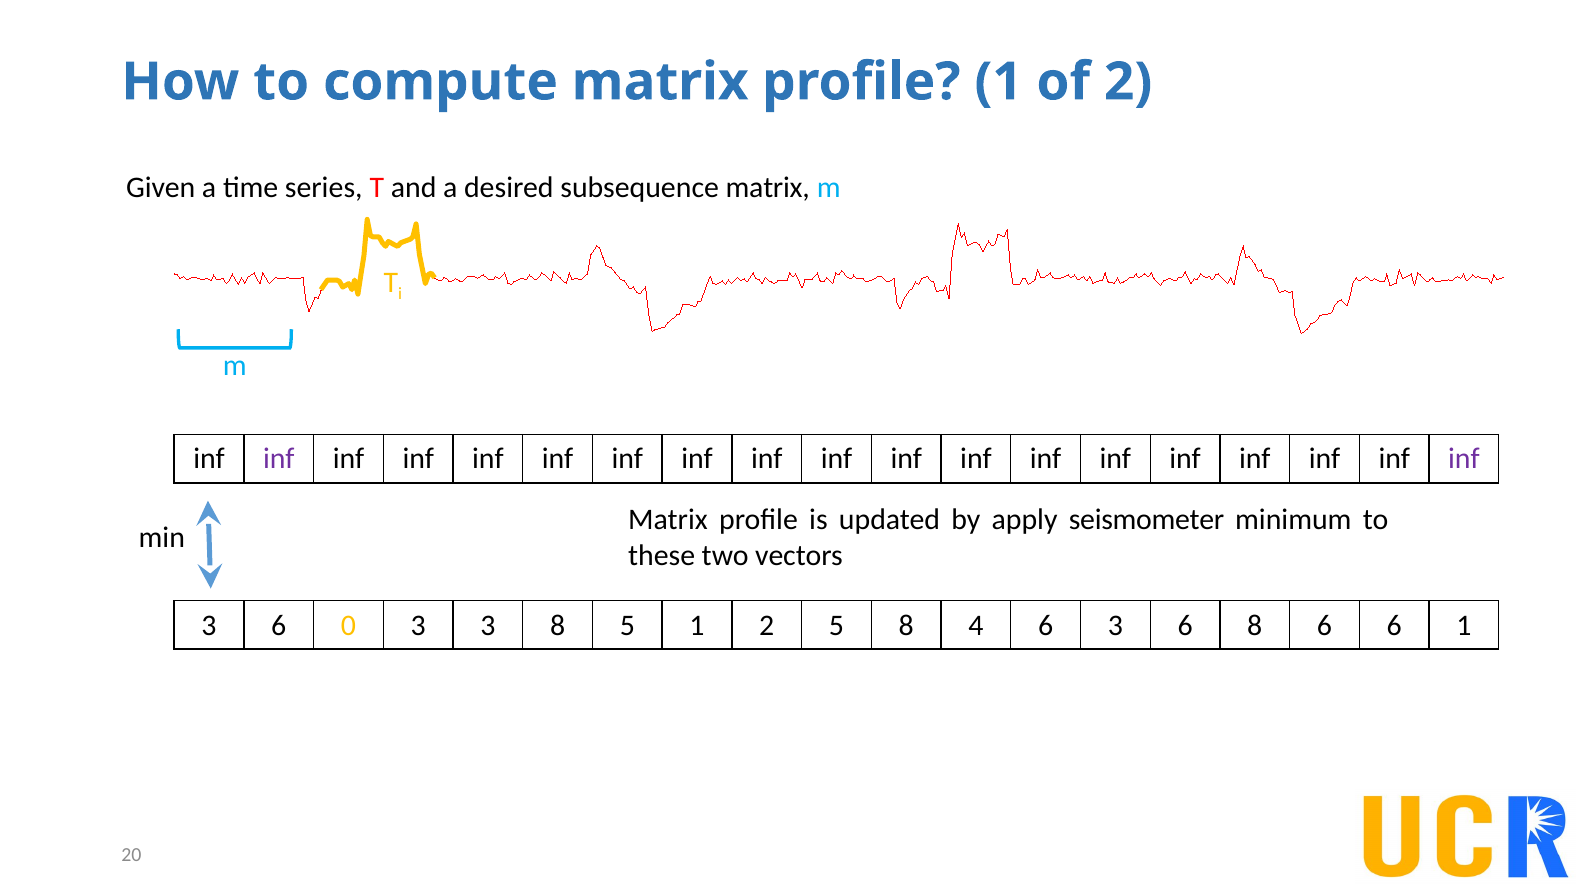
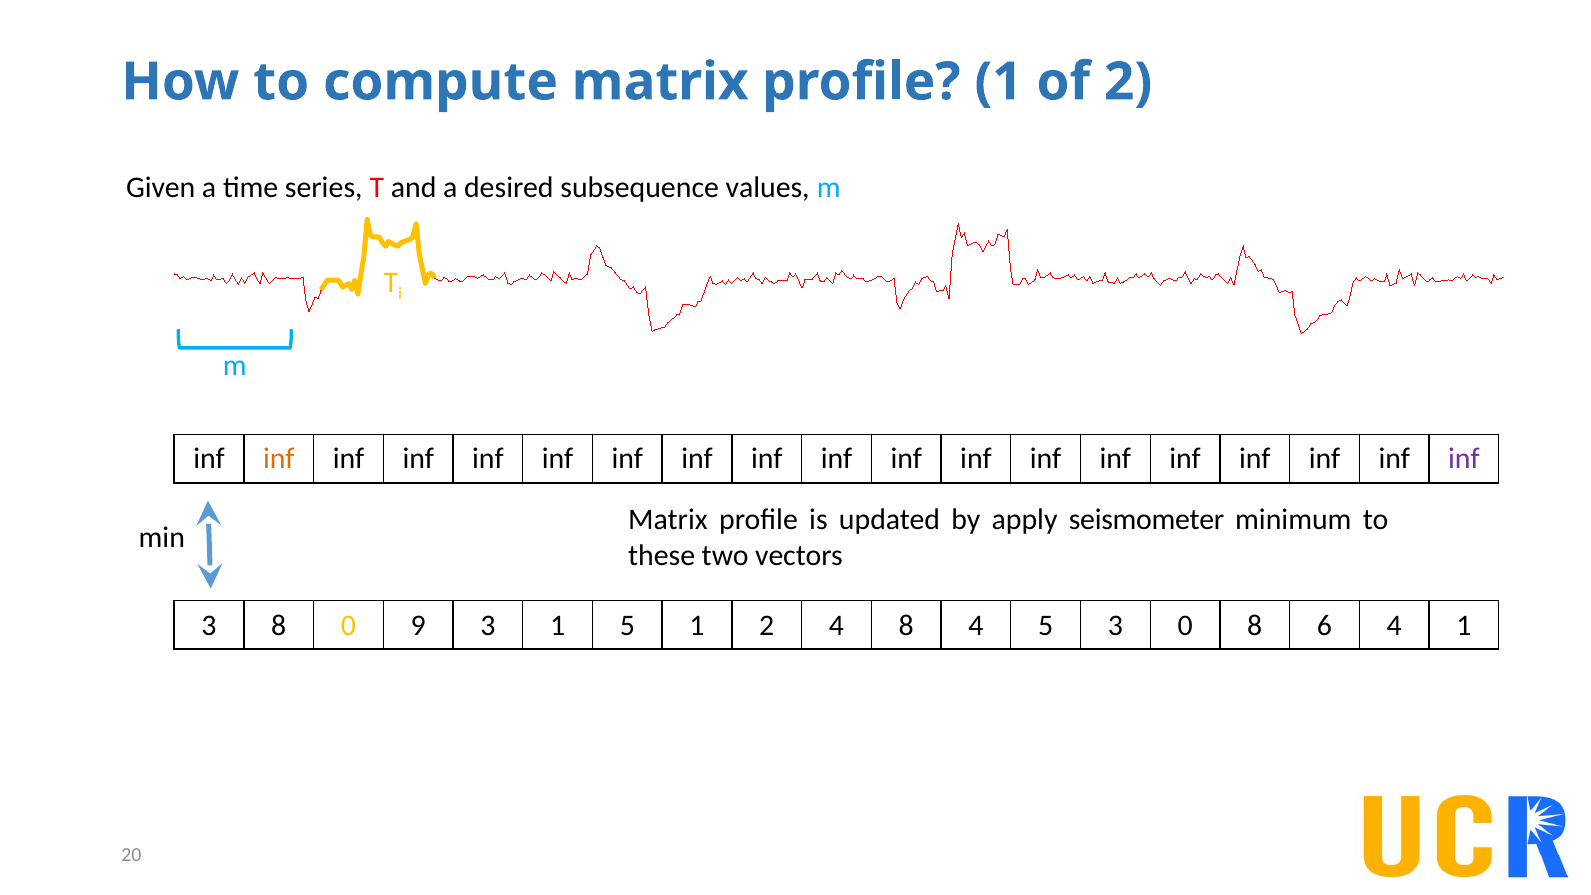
subsequence matrix: matrix -> values
inf at (279, 459) colour: purple -> orange
6 at (279, 625): 6 -> 8
0 3: 3 -> 9
3 8: 8 -> 1
2 5: 5 -> 4
4 6: 6 -> 5
6 at (1185, 625): 6 -> 0
6 6: 6 -> 4
